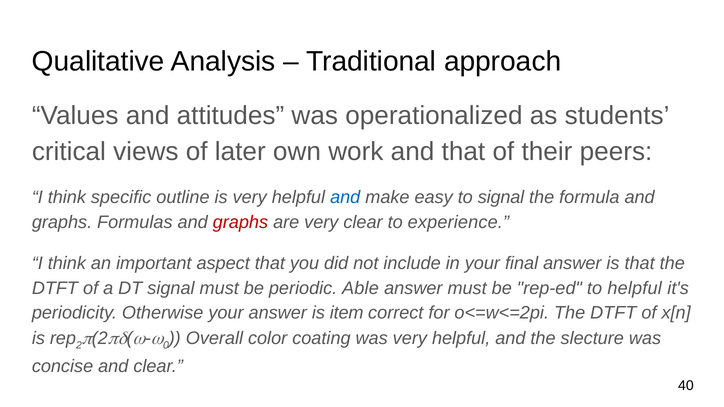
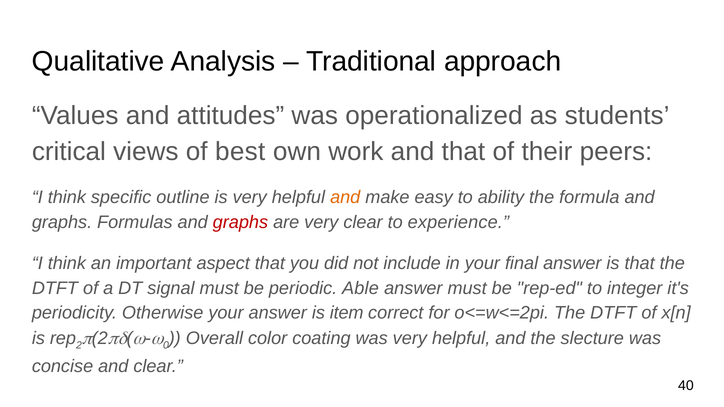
later: later -> best
and at (345, 197) colour: blue -> orange
to signal: signal -> ability
to helpful: helpful -> integer
